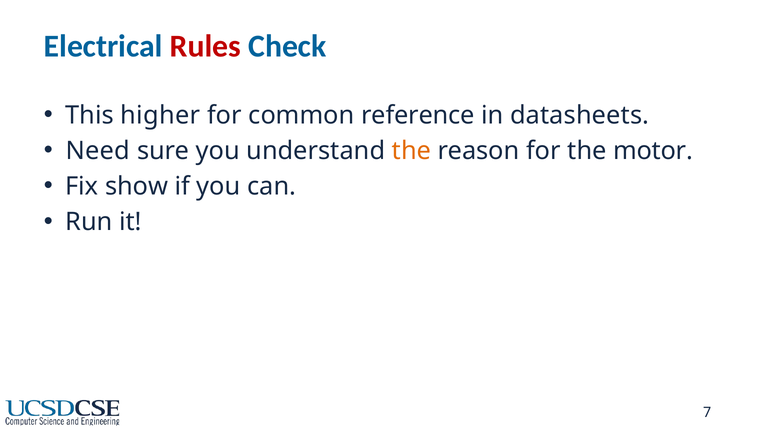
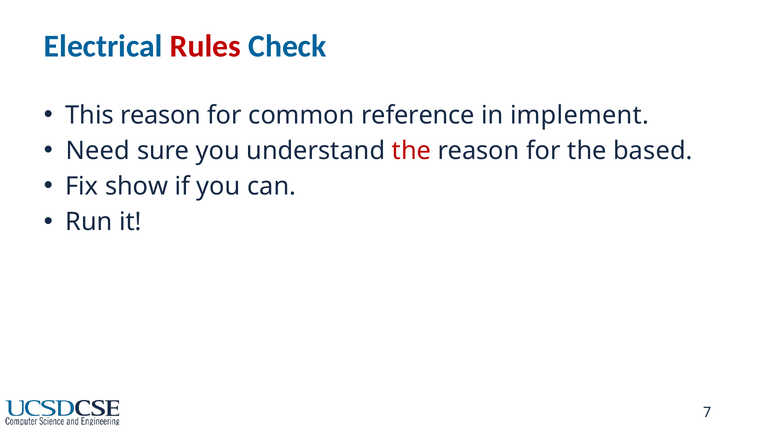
This higher: higher -> reason
datasheets: datasheets -> implement
the at (411, 151) colour: orange -> red
motor: motor -> based
